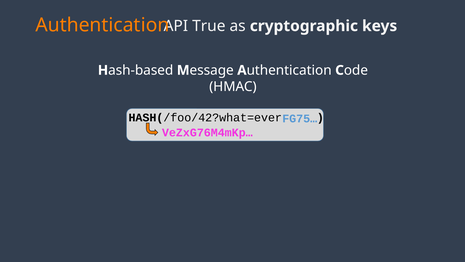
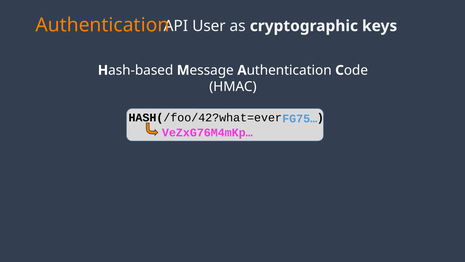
True: True -> User
